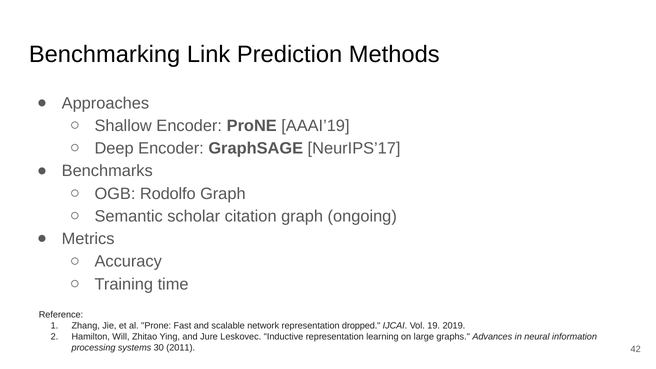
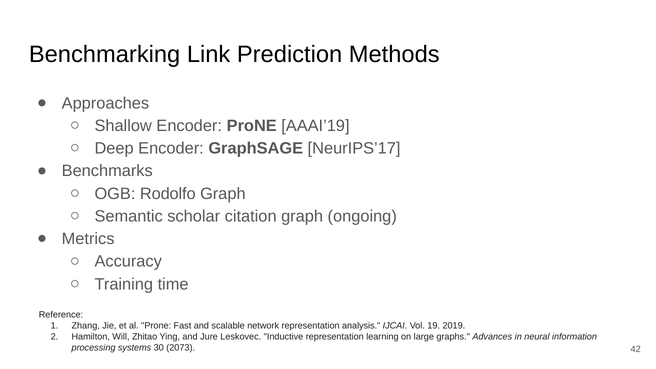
dropped: dropped -> analysis
2011: 2011 -> 2073
